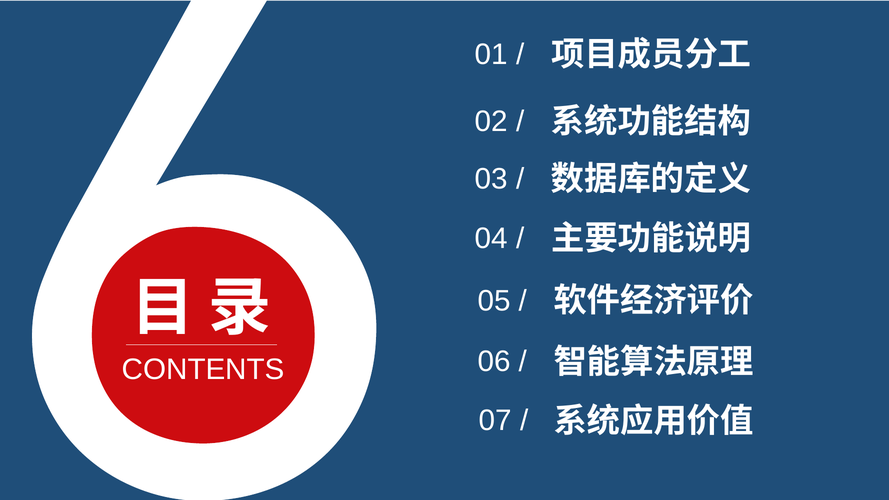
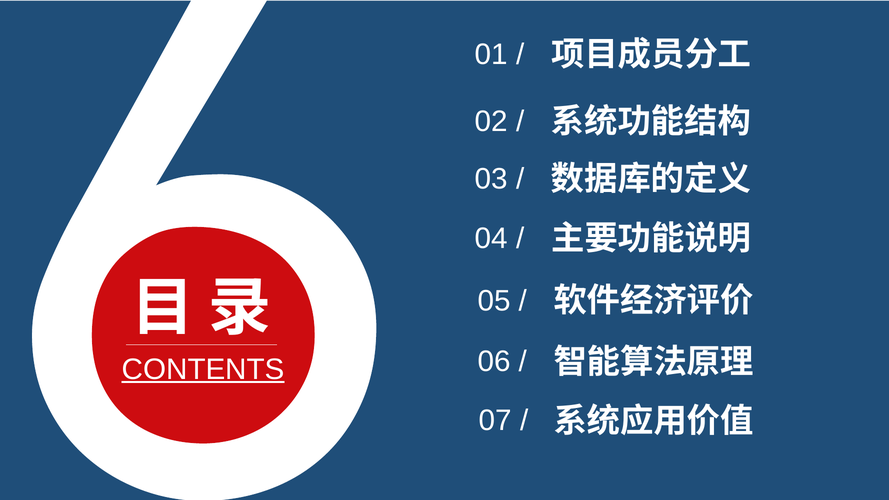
CONTENTS underline: none -> present
